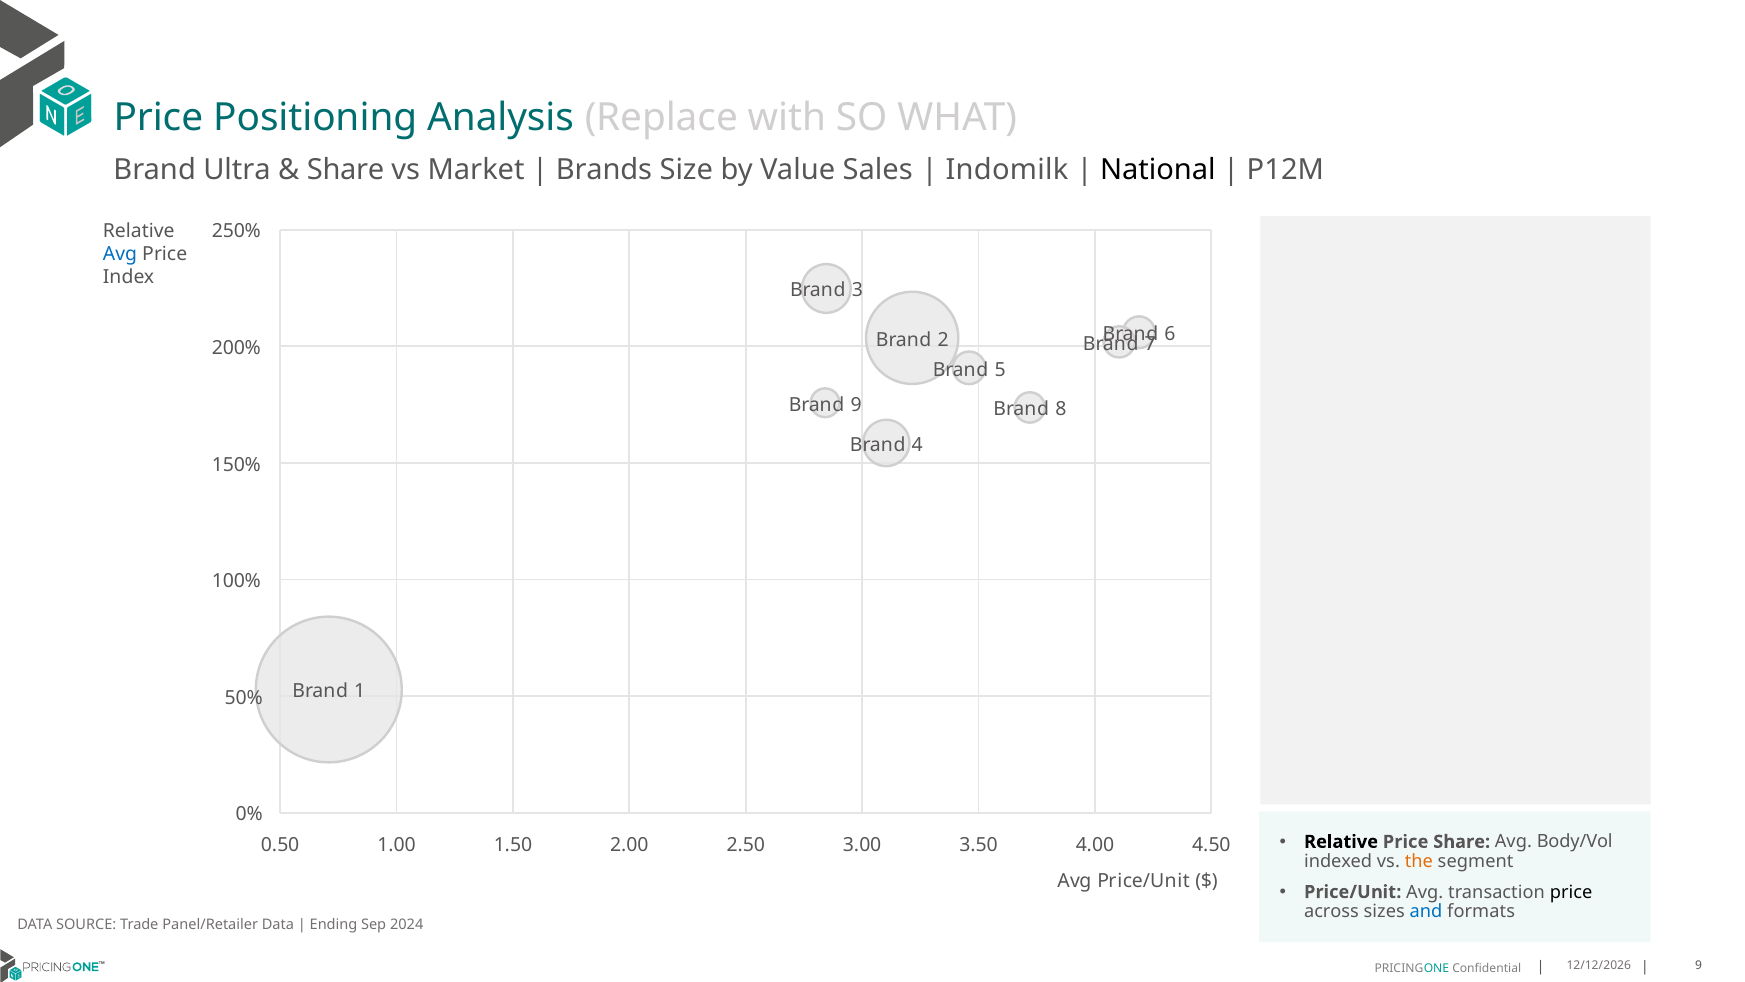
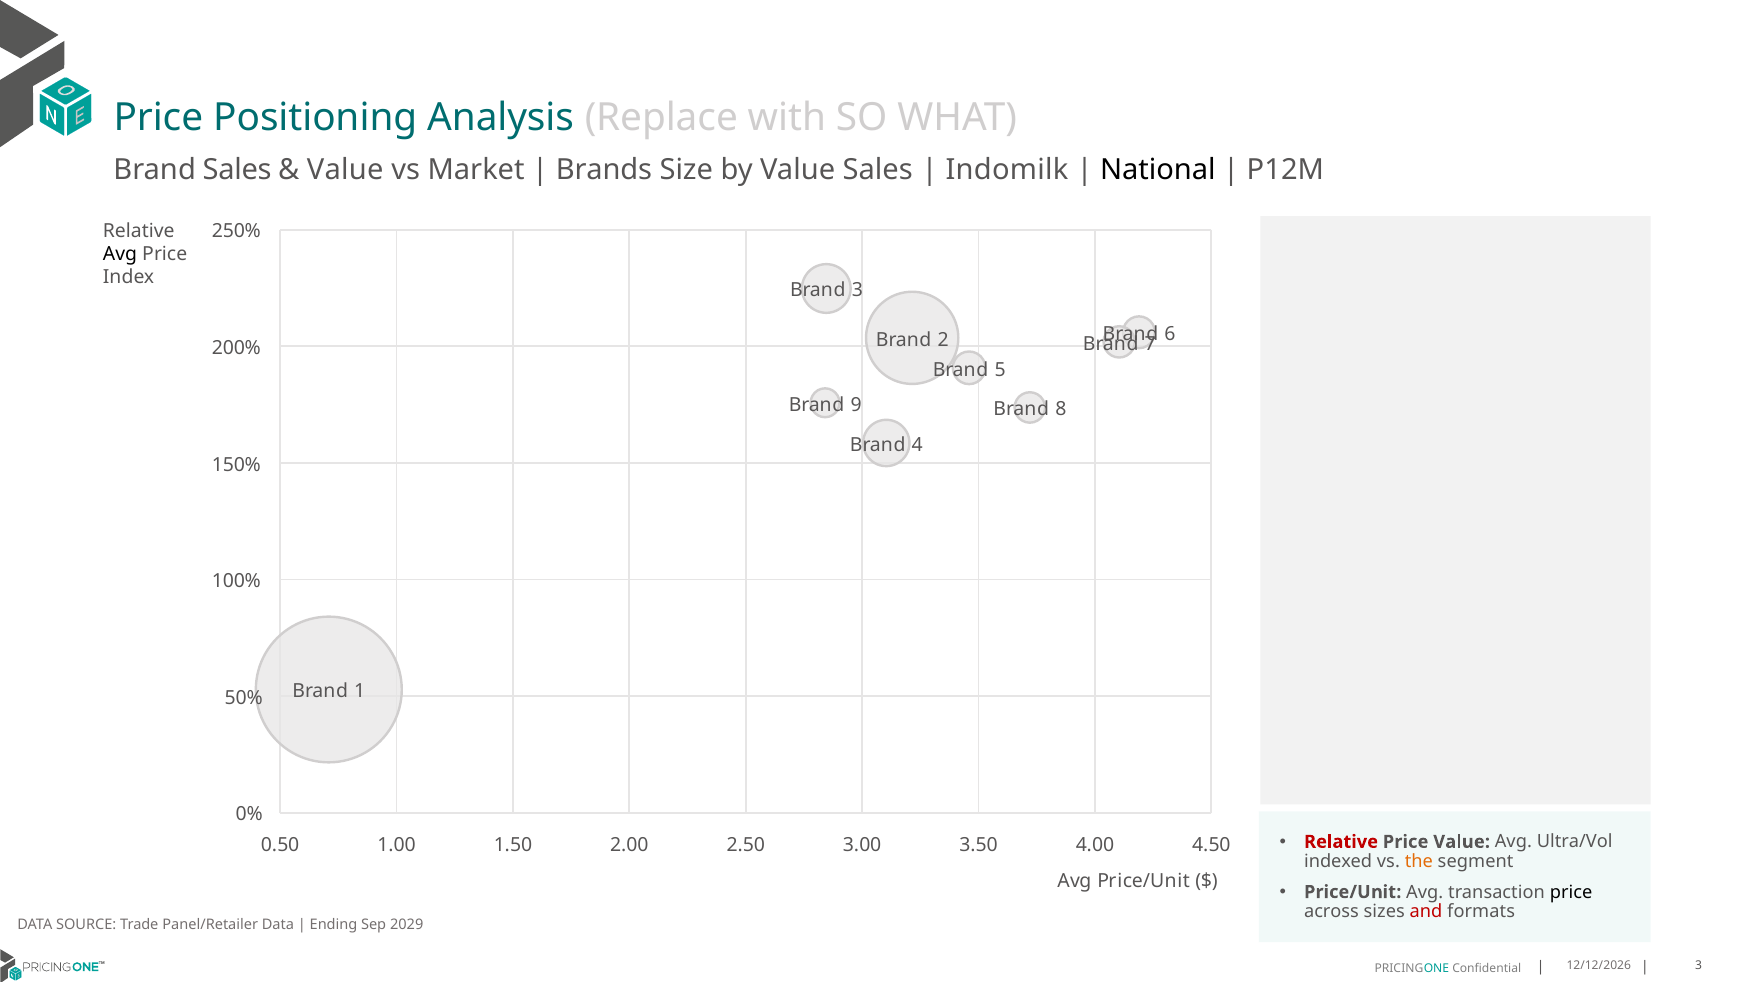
Brand Ultra: Ultra -> Sales
Share at (346, 170): Share -> Value
Avg at (120, 254) colour: blue -> black
Relative at (1341, 841) colour: black -> red
Price Share: Share -> Value
Body/Vol: Body/Vol -> Ultra/Vol
and colour: blue -> red
2024: 2024 -> 2029
9 at (1699, 965): 9 -> 3
